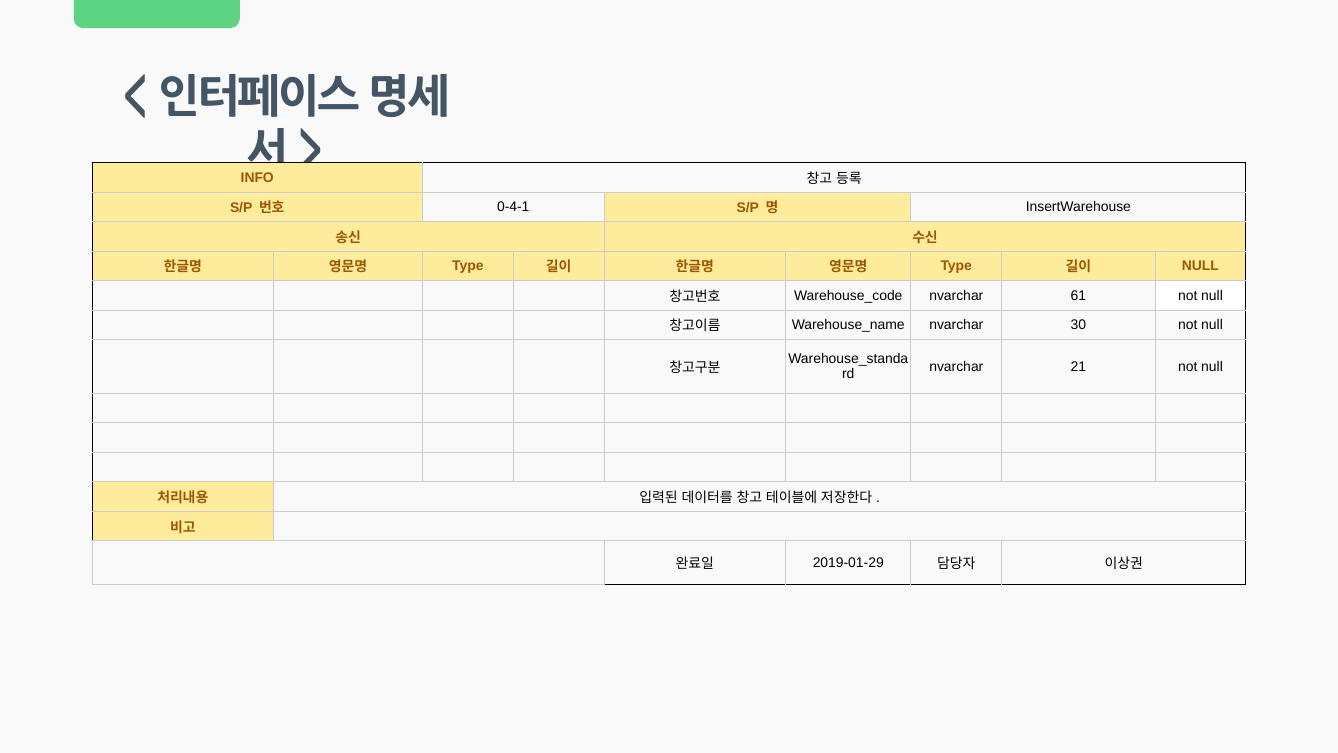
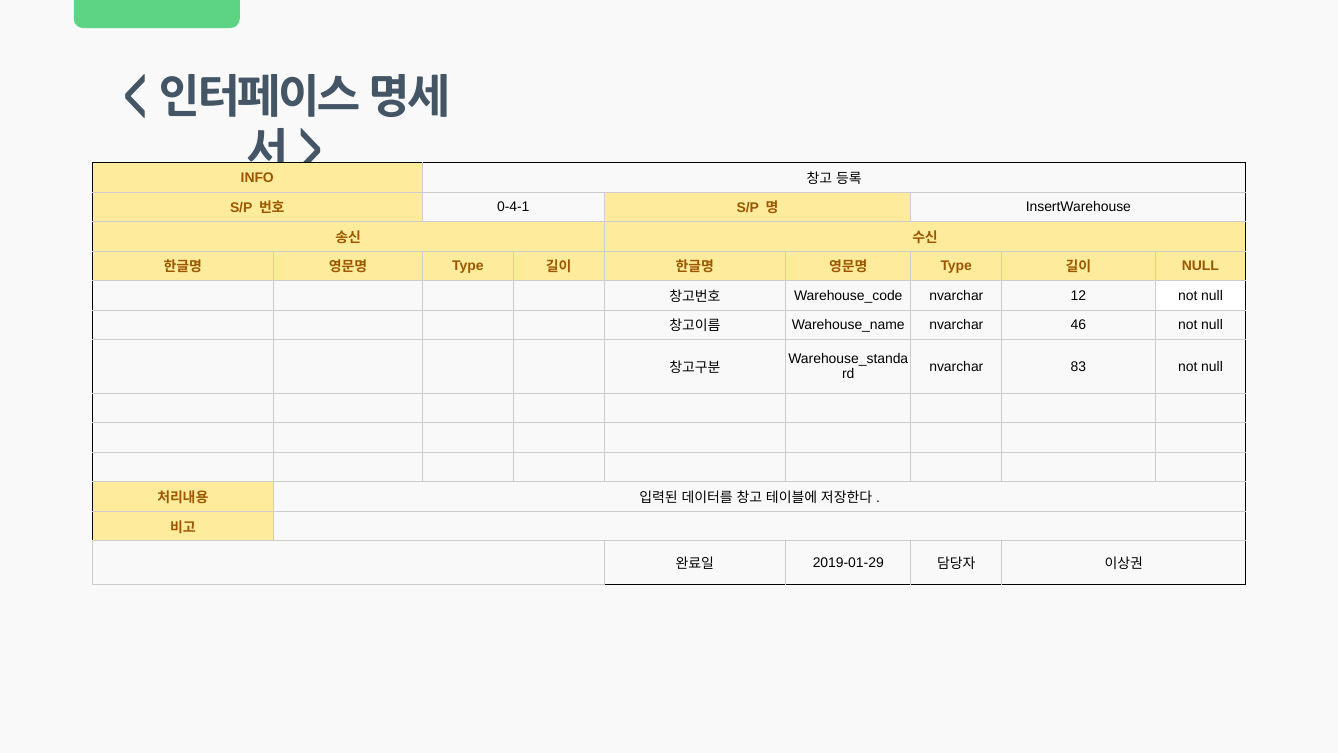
61: 61 -> 12
30: 30 -> 46
21: 21 -> 83
